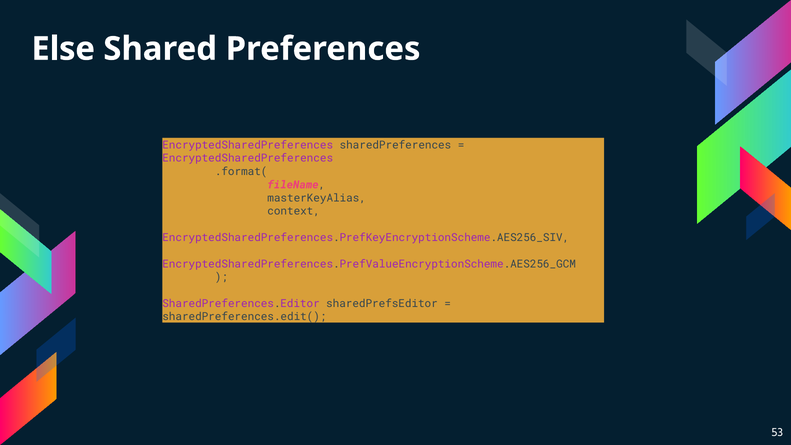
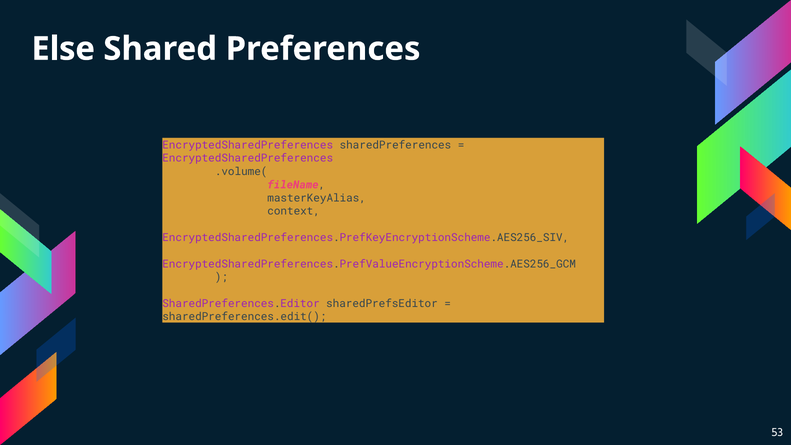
.format(: .format( -> .volume(
